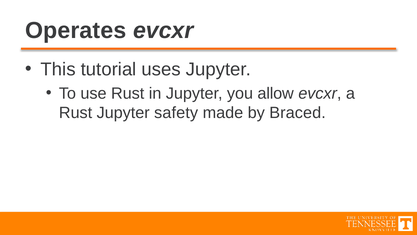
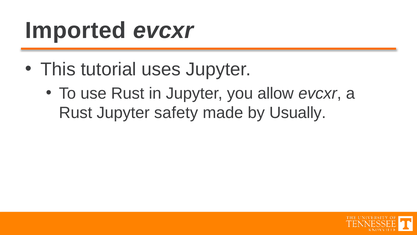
Operates: Operates -> Imported
Braced: Braced -> Usually
